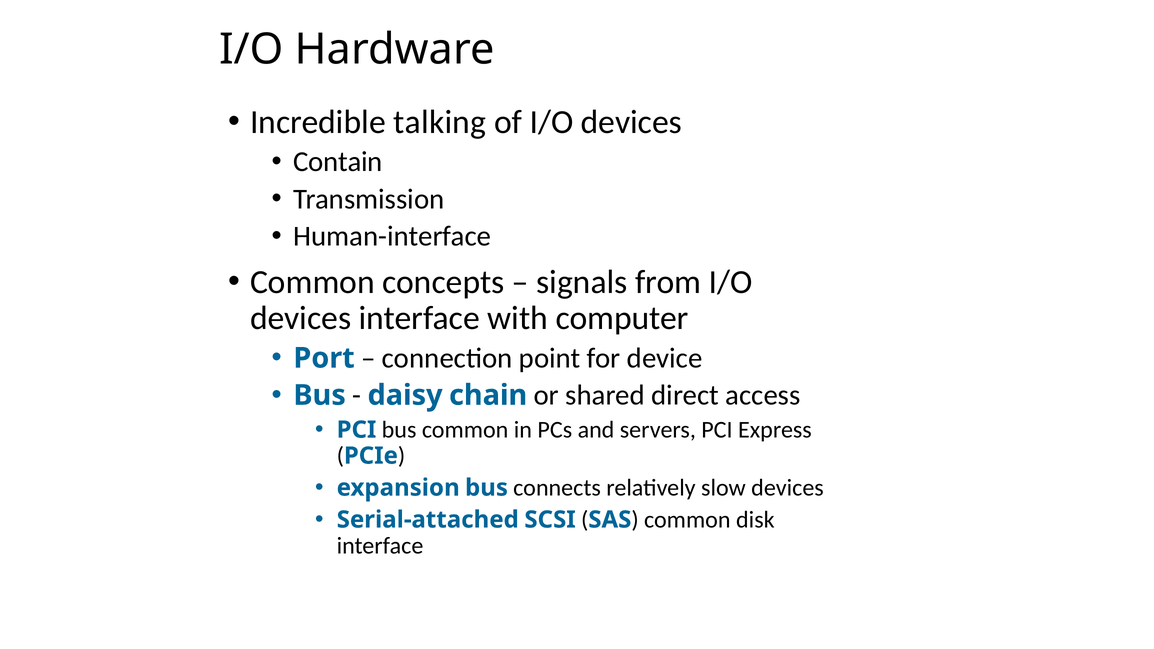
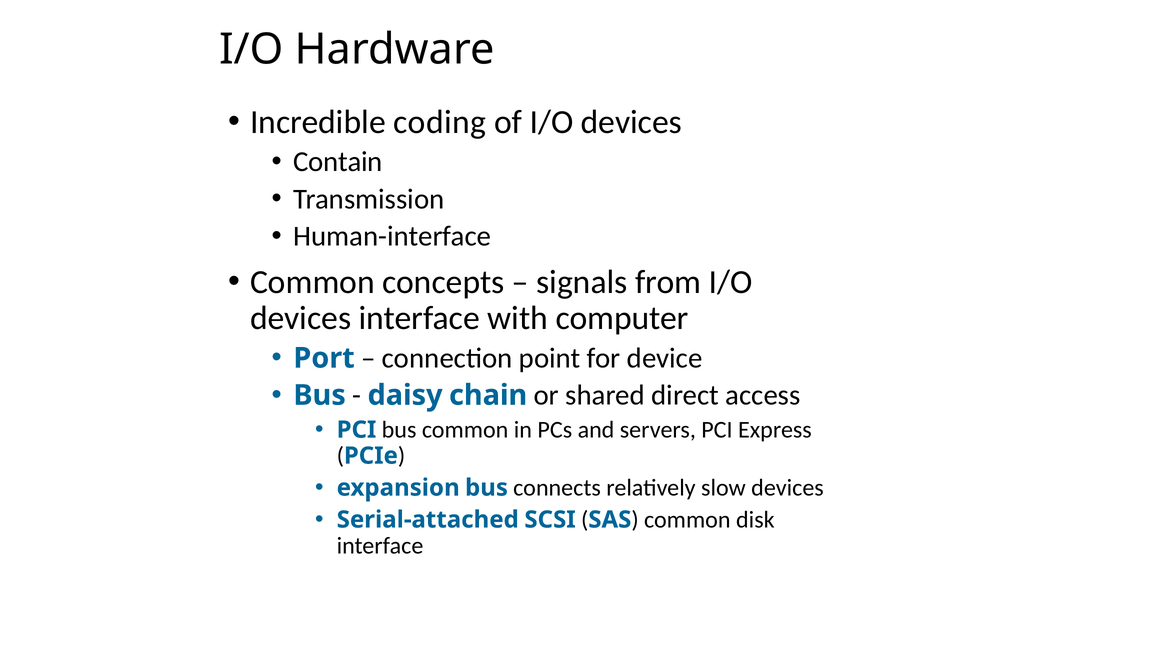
talking: talking -> coding
